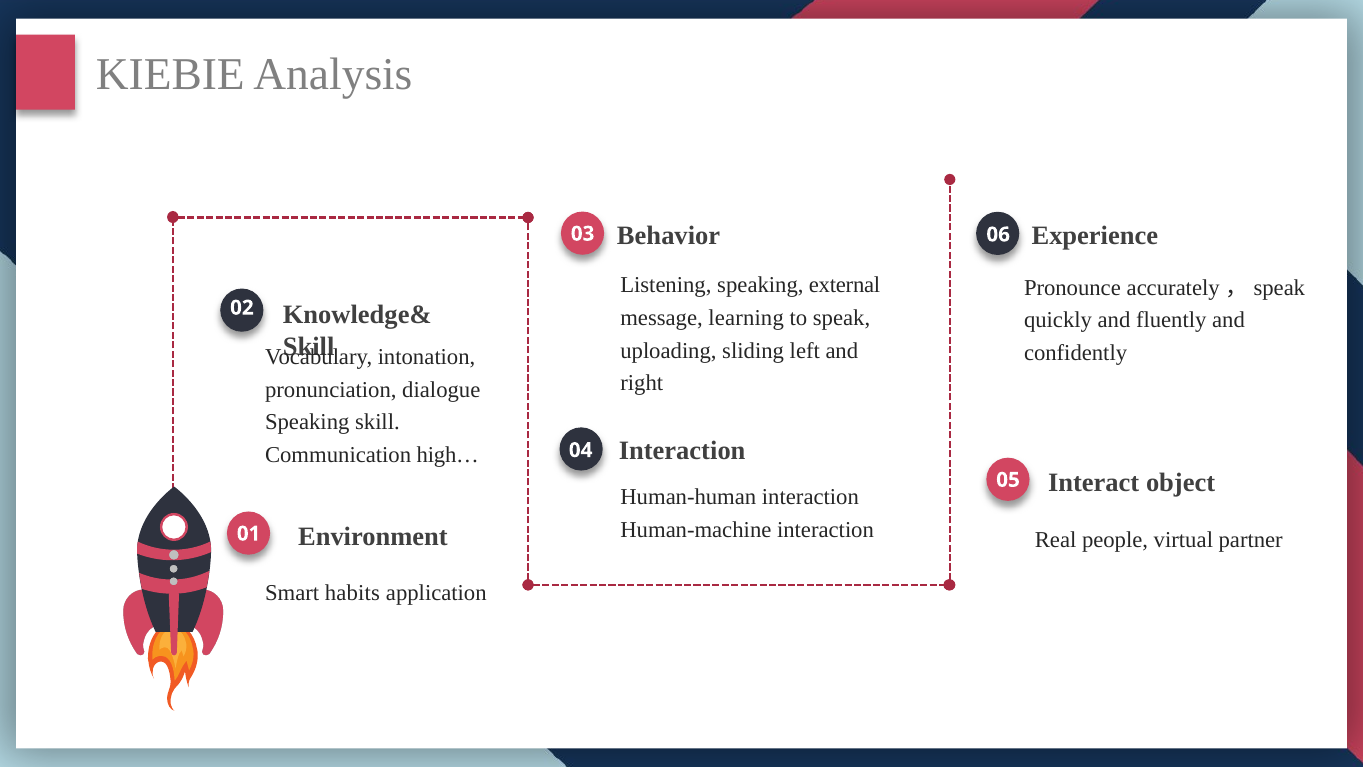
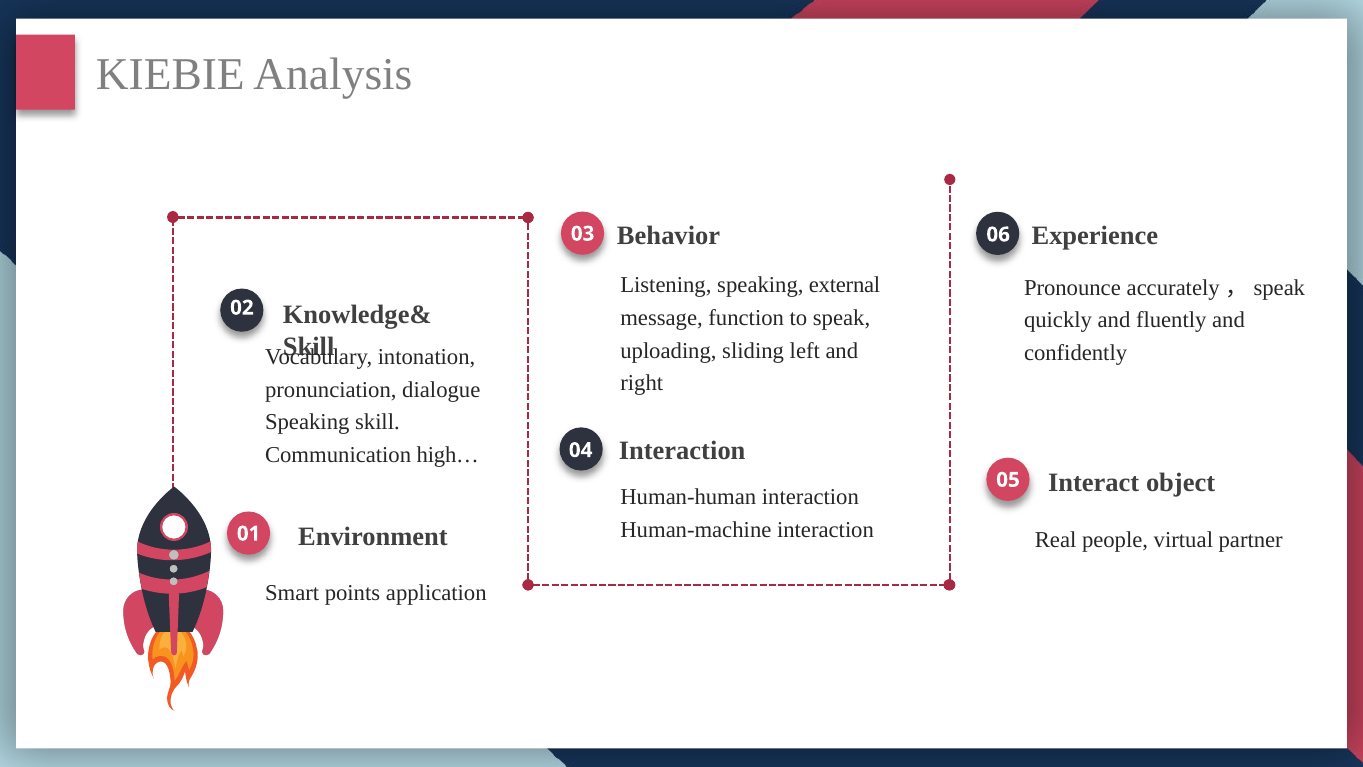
learning: learning -> function
habits: habits -> points
